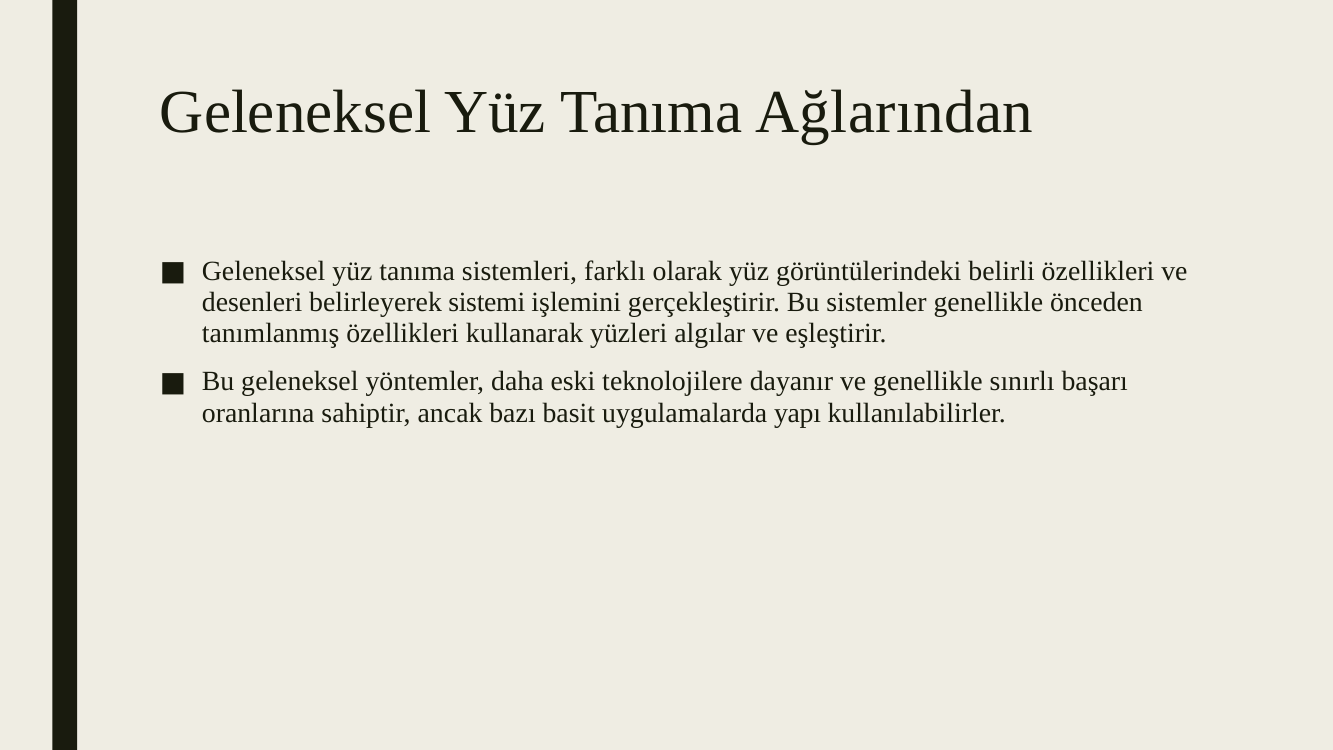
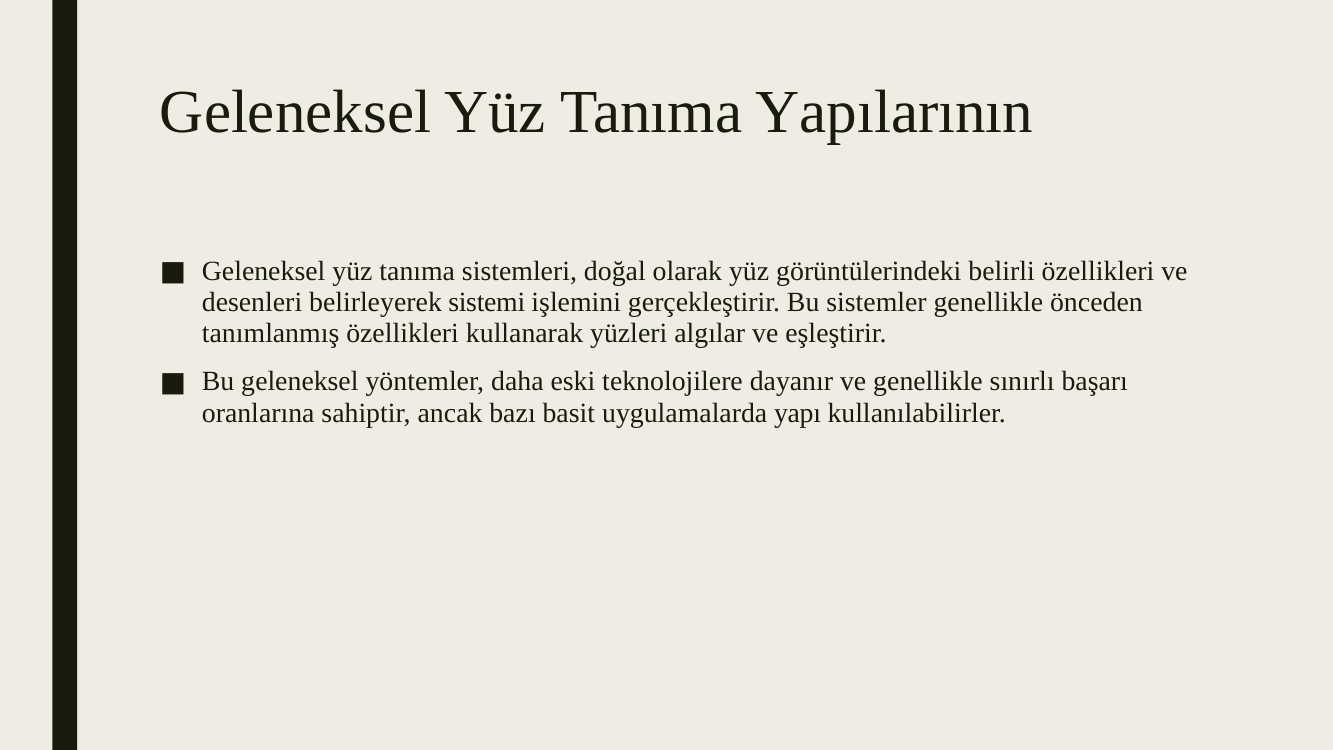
Ağlarından: Ağlarından -> Yapılarının
farklı: farklı -> doğal
